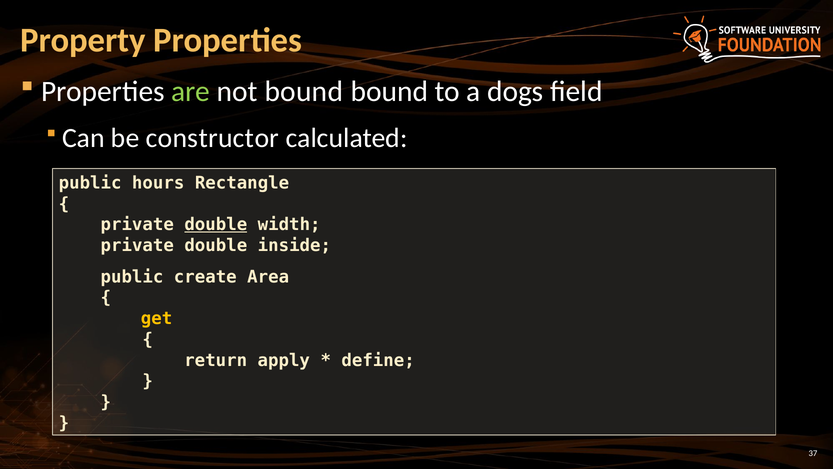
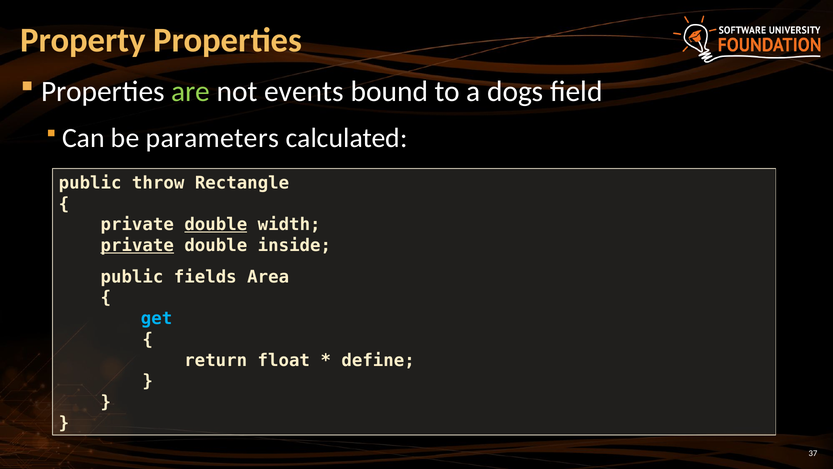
not bound: bound -> events
constructor: constructor -> parameters
hours: hours -> throw
private at (137, 245) underline: none -> present
create: create -> fields
get colour: yellow -> light blue
apply: apply -> float
